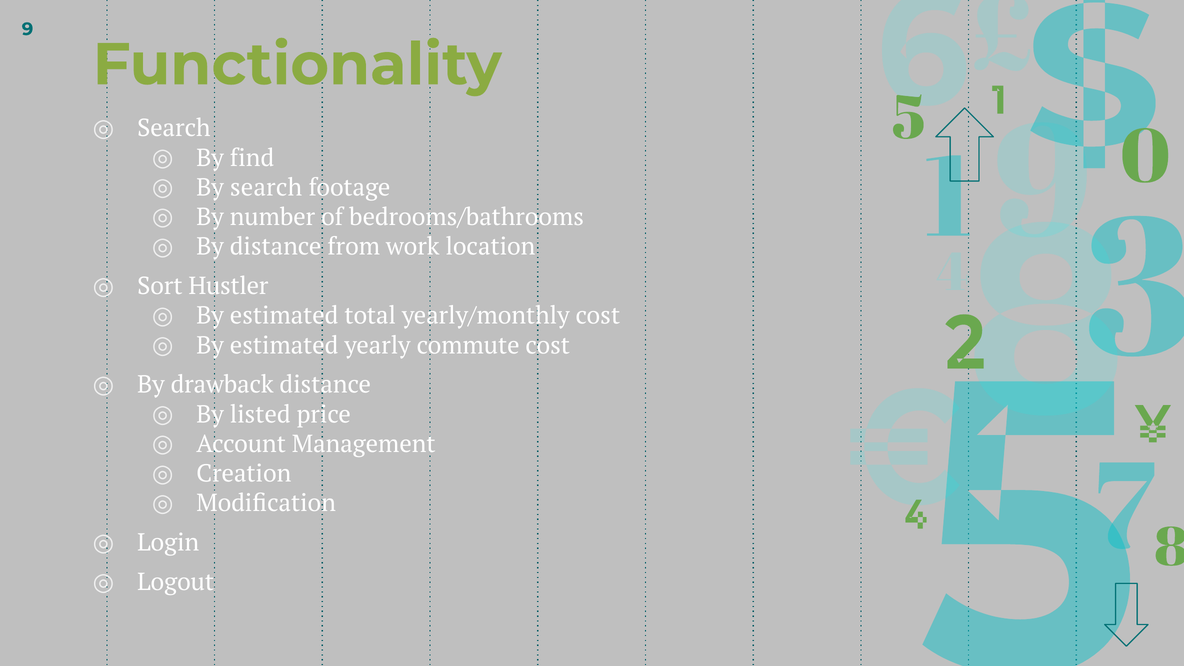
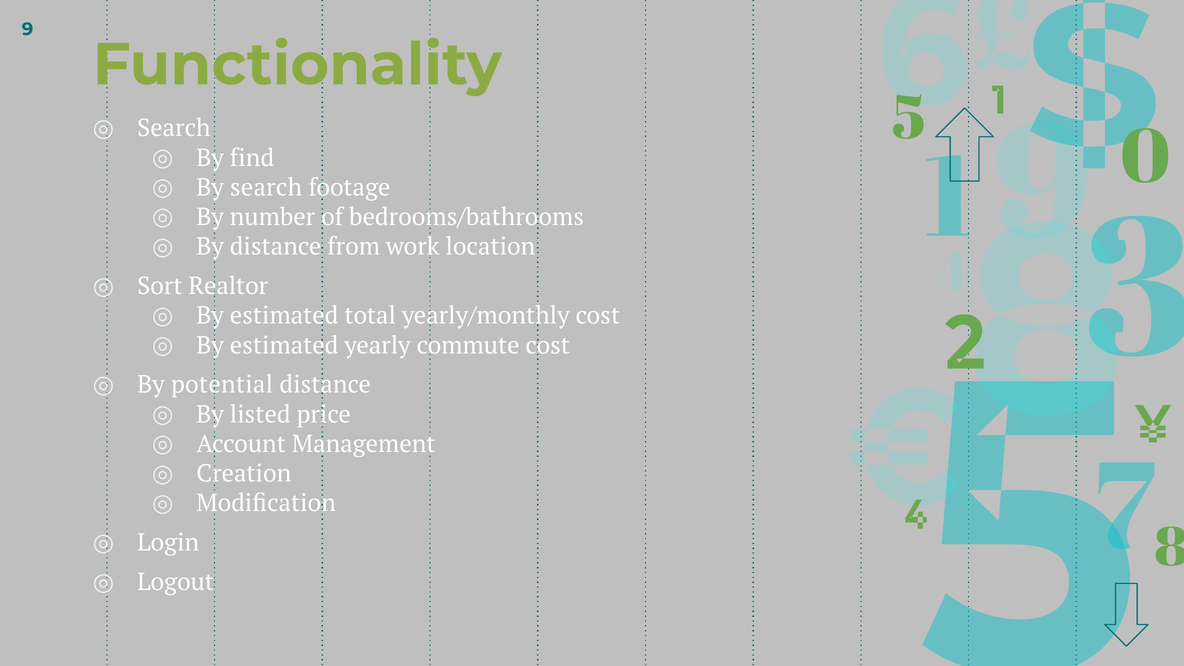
Hustler: Hustler -> Realtor
drawback: drawback -> potential
